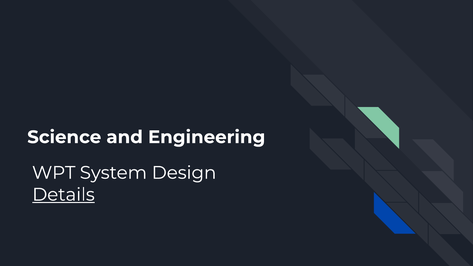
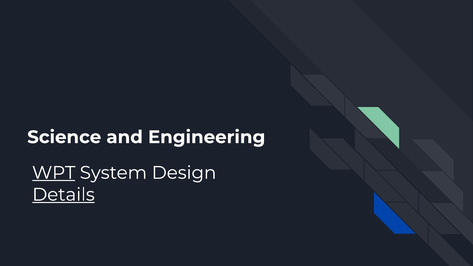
WPT underline: none -> present
